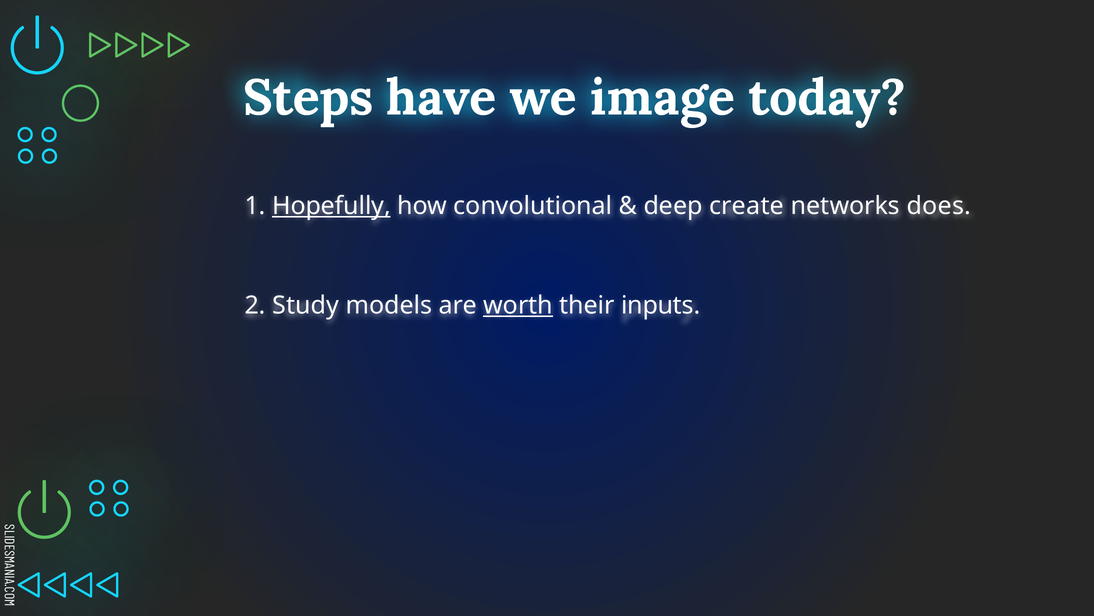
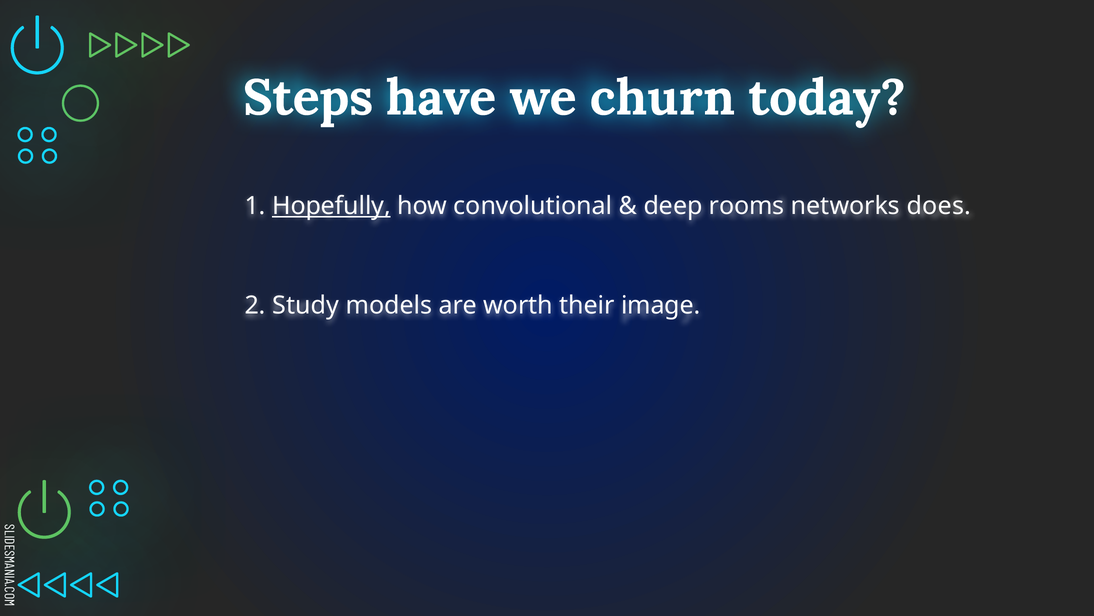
image: image -> churn
create: create -> rooms
worth underline: present -> none
inputs: inputs -> image
